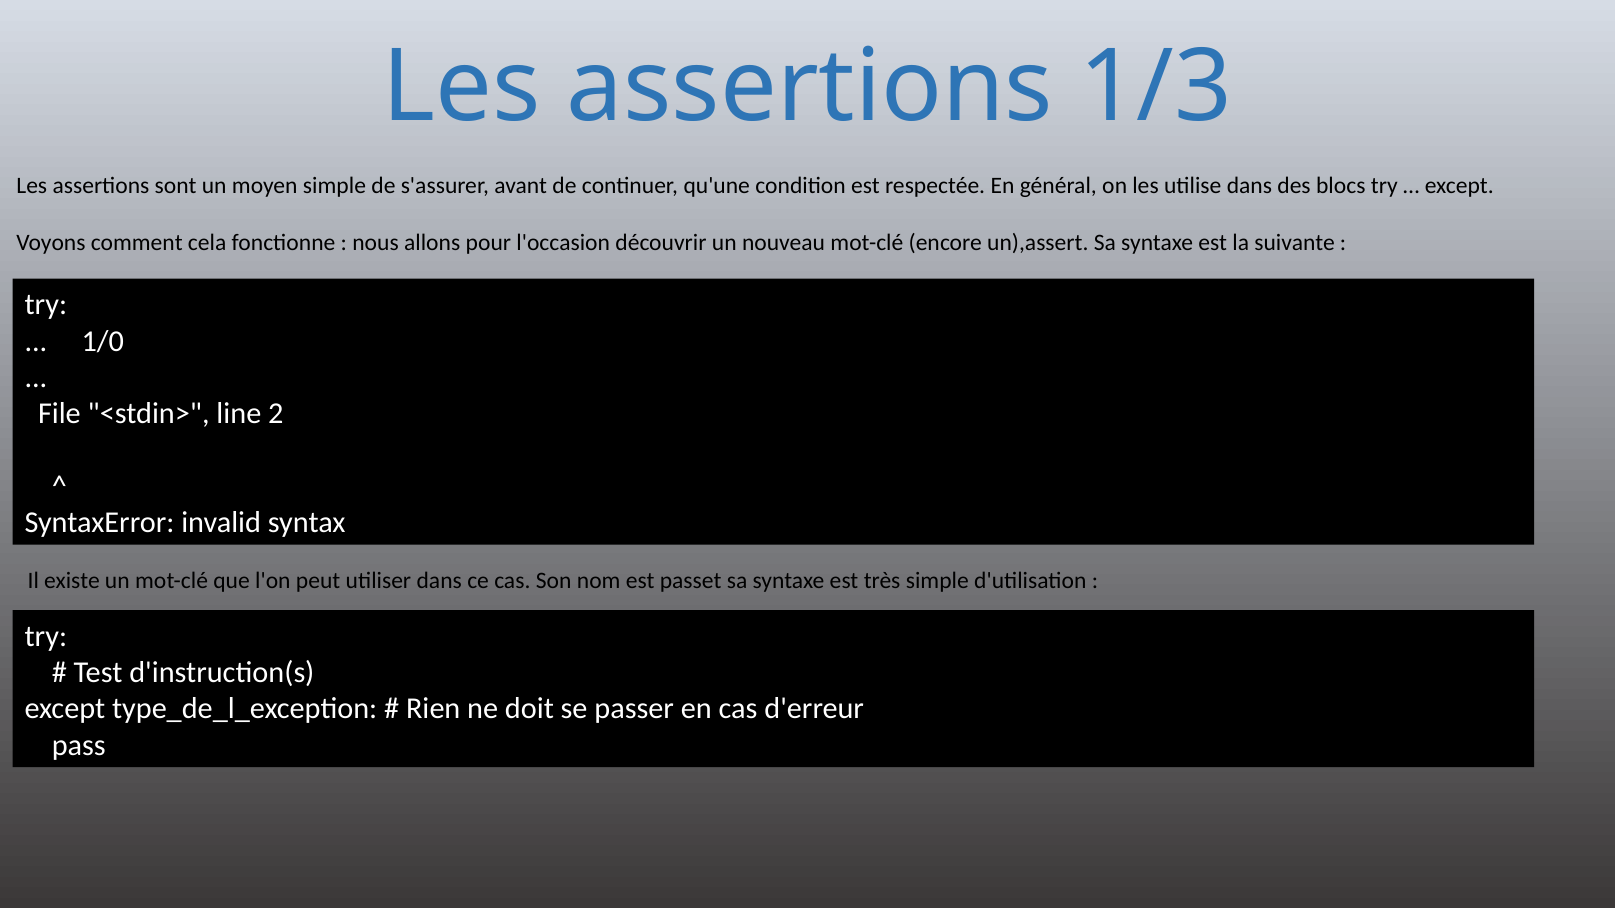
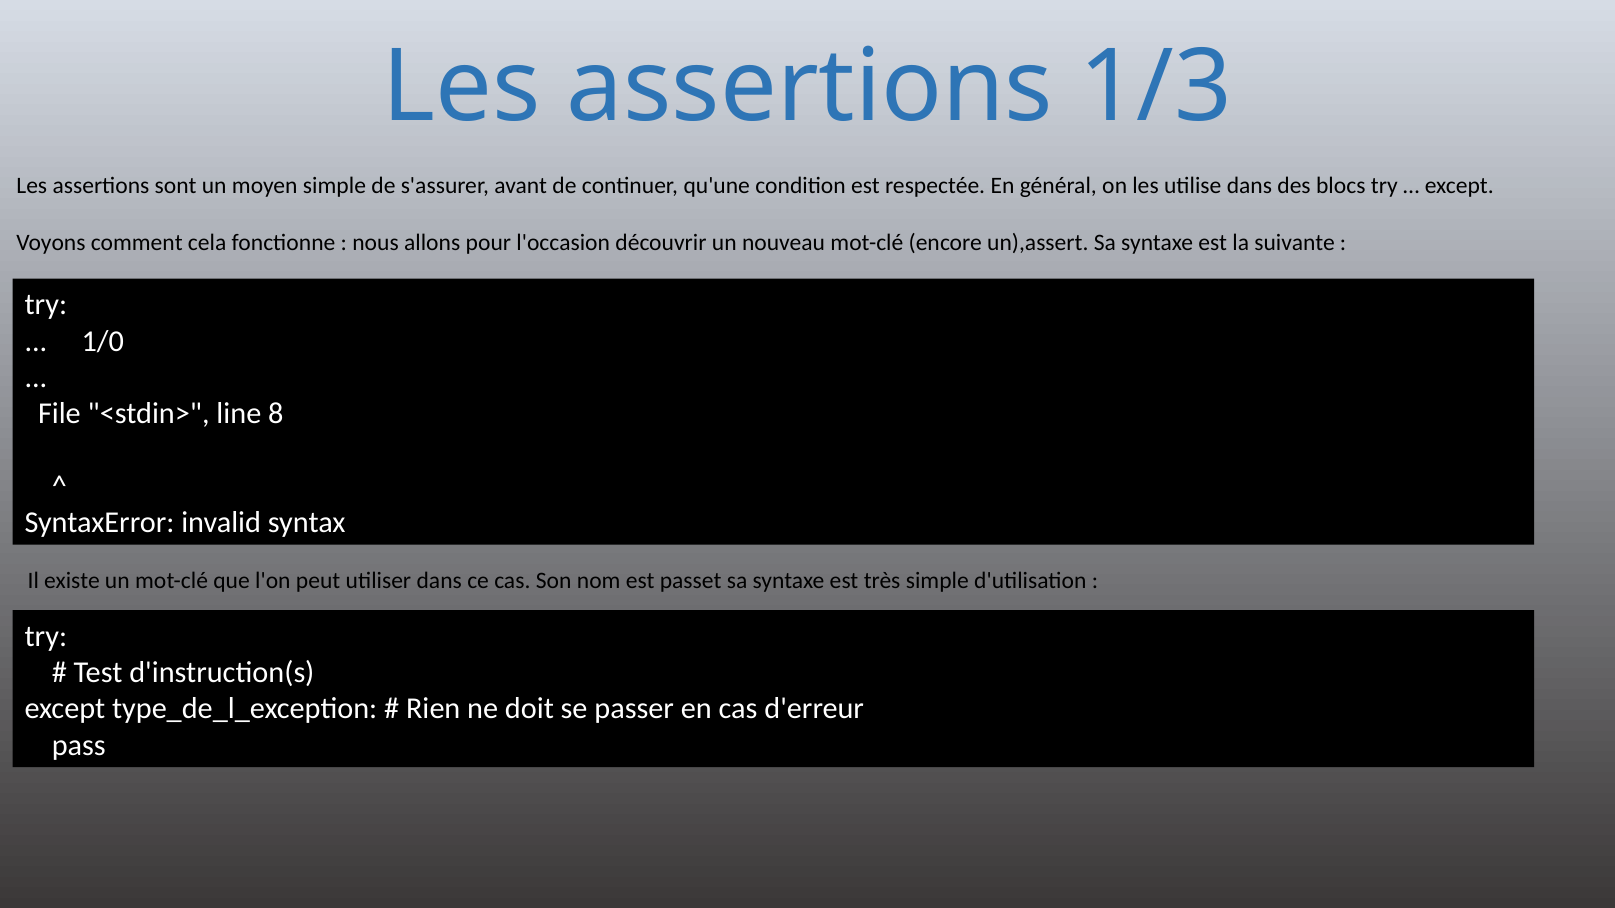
2: 2 -> 8
